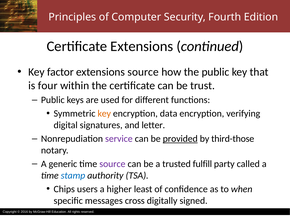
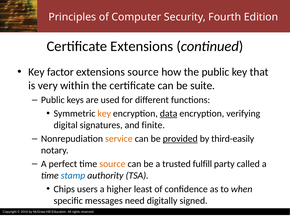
four: four -> very
trust: trust -> suite
data underline: none -> present
letter: letter -> finite
service colour: purple -> orange
third-those: third-those -> third-easily
generic: generic -> perfect
source at (112, 164) colour: purple -> orange
cross: cross -> need
